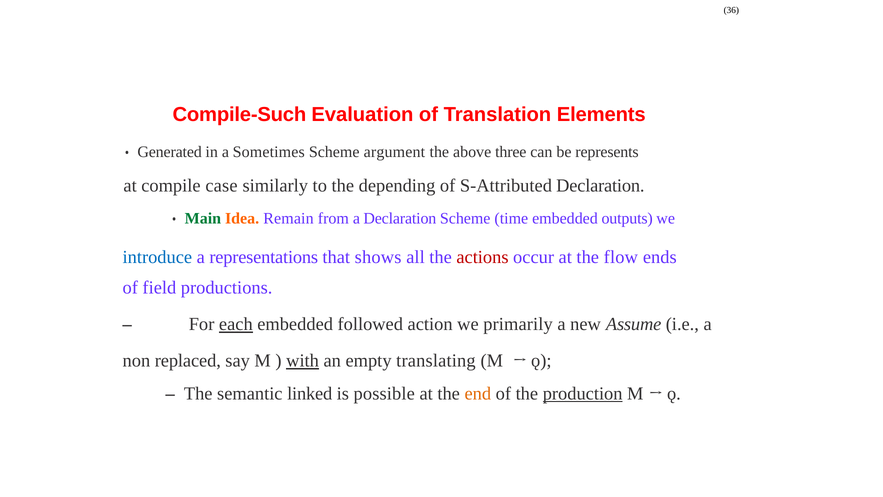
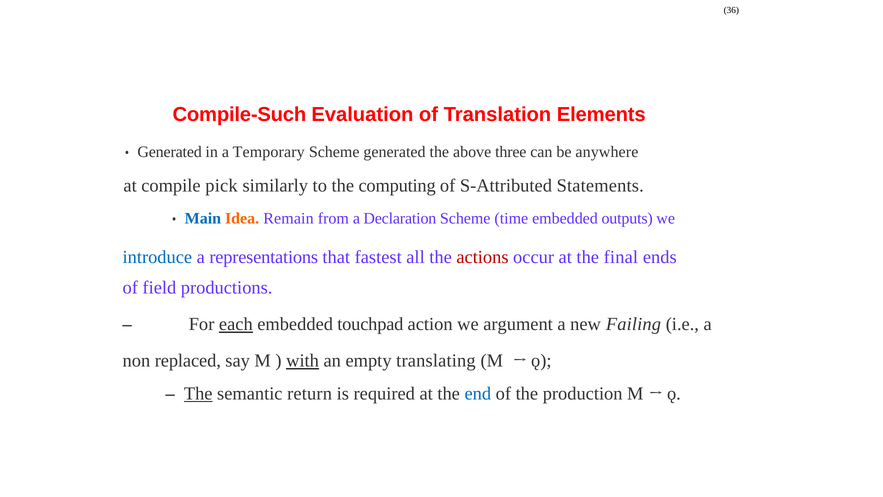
Sometimes: Sometimes -> Temporary
Scheme argument: argument -> generated
represents: represents -> anywhere
case: case -> pick
depending: depending -> computing
S-Attributed Declaration: Declaration -> Statements
Main colour: green -> blue
shows: shows -> fastest
flow: flow -> final
followed: followed -> touchpad
primarily: primarily -> argument
Assume: Assume -> Failing
The at (198, 394) underline: none -> present
linked: linked -> return
possible: possible -> required
end colour: orange -> blue
production underline: present -> none
